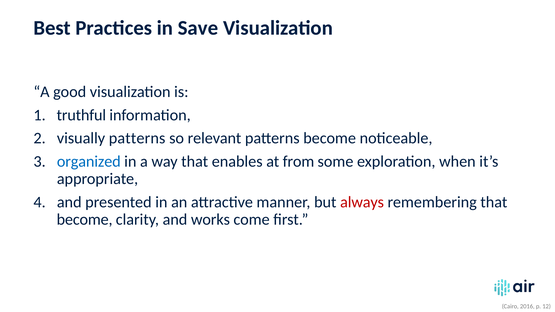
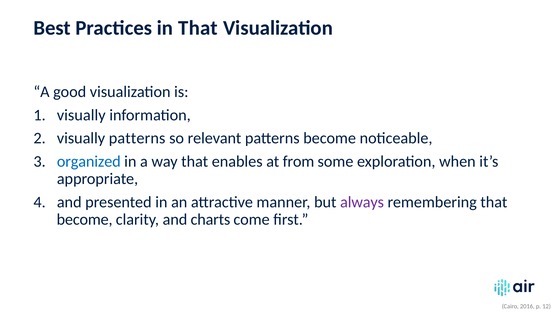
in Save: Save -> That
truthful at (81, 115): truthful -> visually
always colour: red -> purple
works: works -> charts
